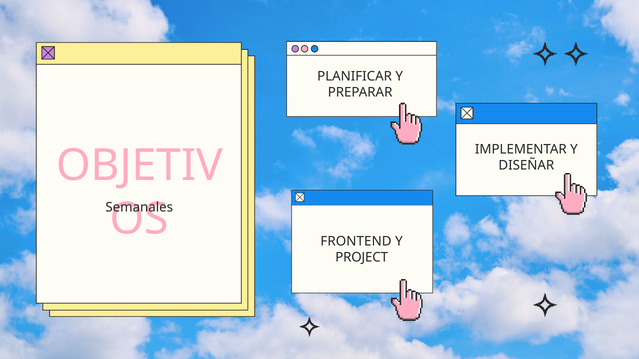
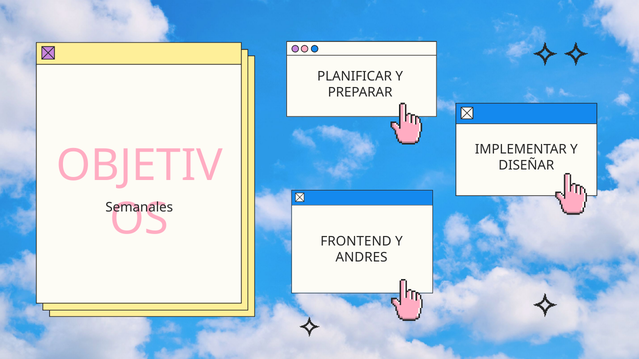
PROJECT: PROJECT -> ANDRES
